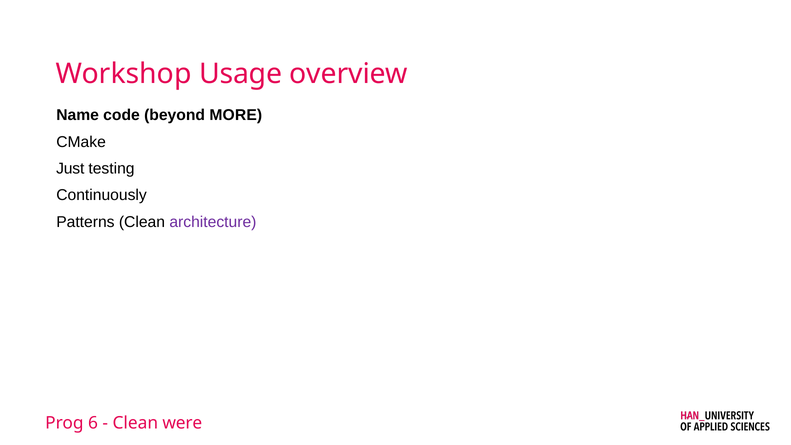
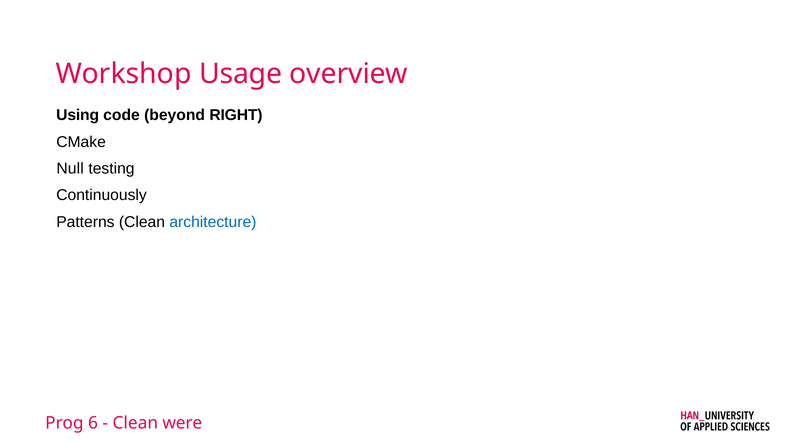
Name: Name -> Using
MORE: MORE -> RIGHT
Just: Just -> Null
architecture colour: purple -> blue
